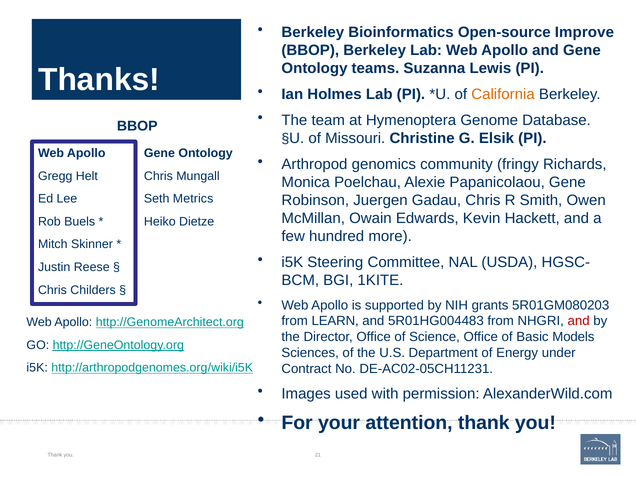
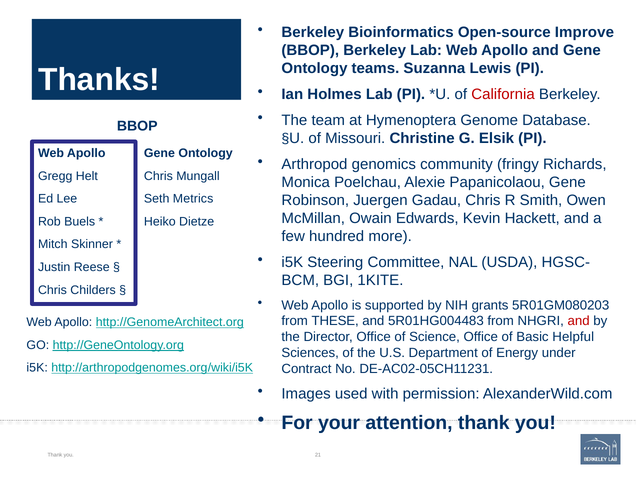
California colour: orange -> red
LEARN: LEARN -> THESE
Models: Models -> Helpful
